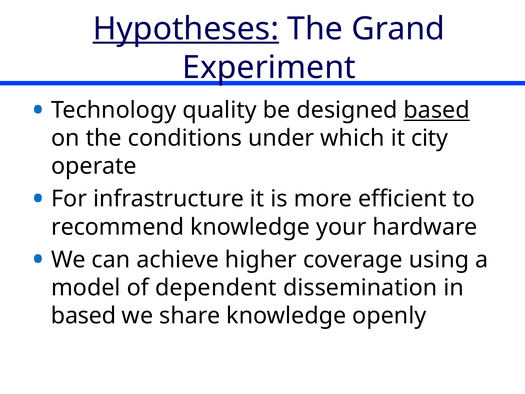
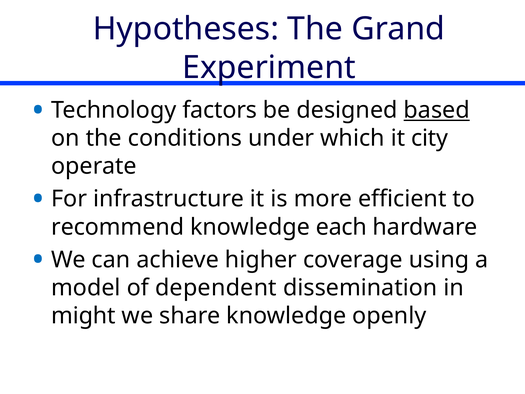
Hypotheses underline: present -> none
quality: quality -> factors
your: your -> each
based at (83, 316): based -> might
